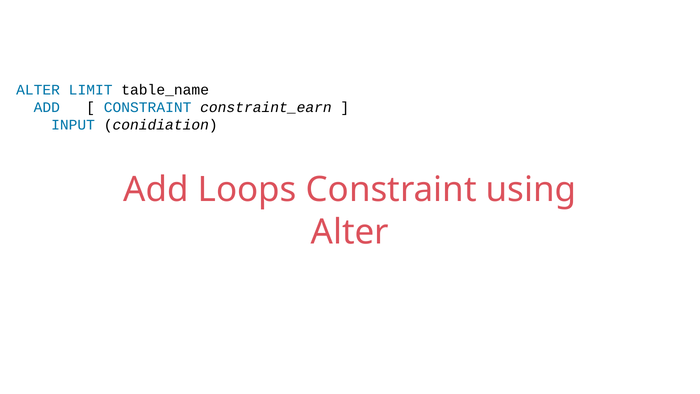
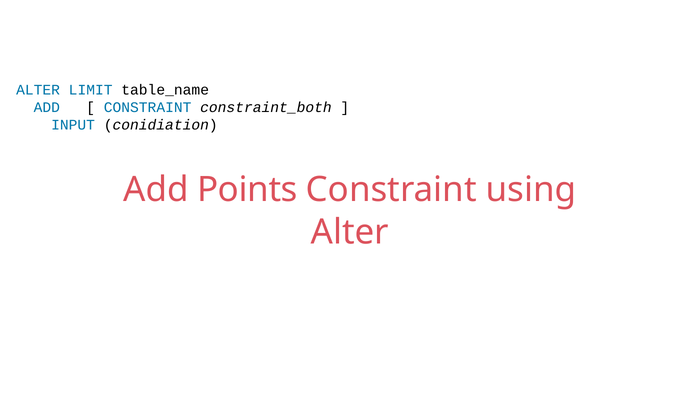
constraint_earn: constraint_earn -> constraint_both
Loops: Loops -> Points
